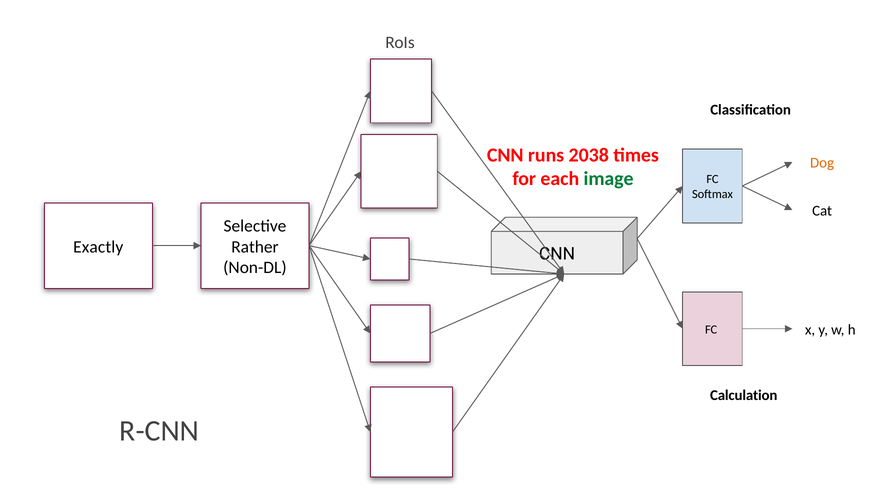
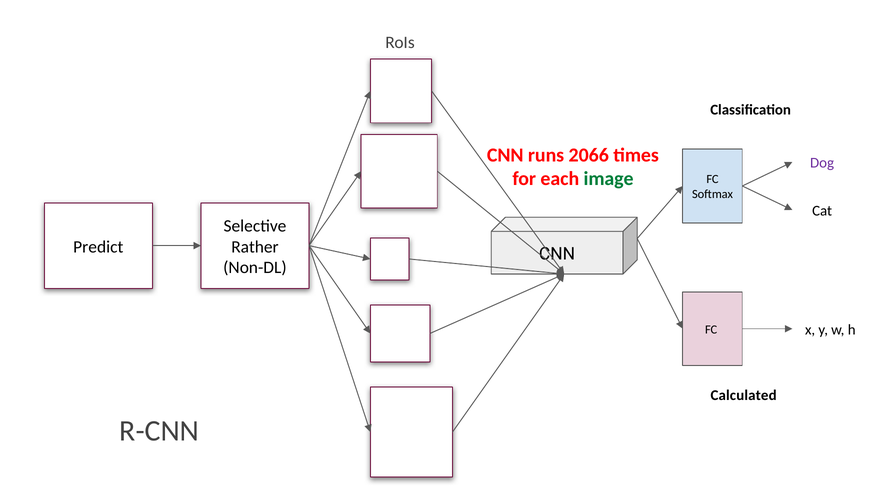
2038: 2038 -> 2066
Dog colour: orange -> purple
Exactly: Exactly -> Predict
Calculation: Calculation -> Calculated
